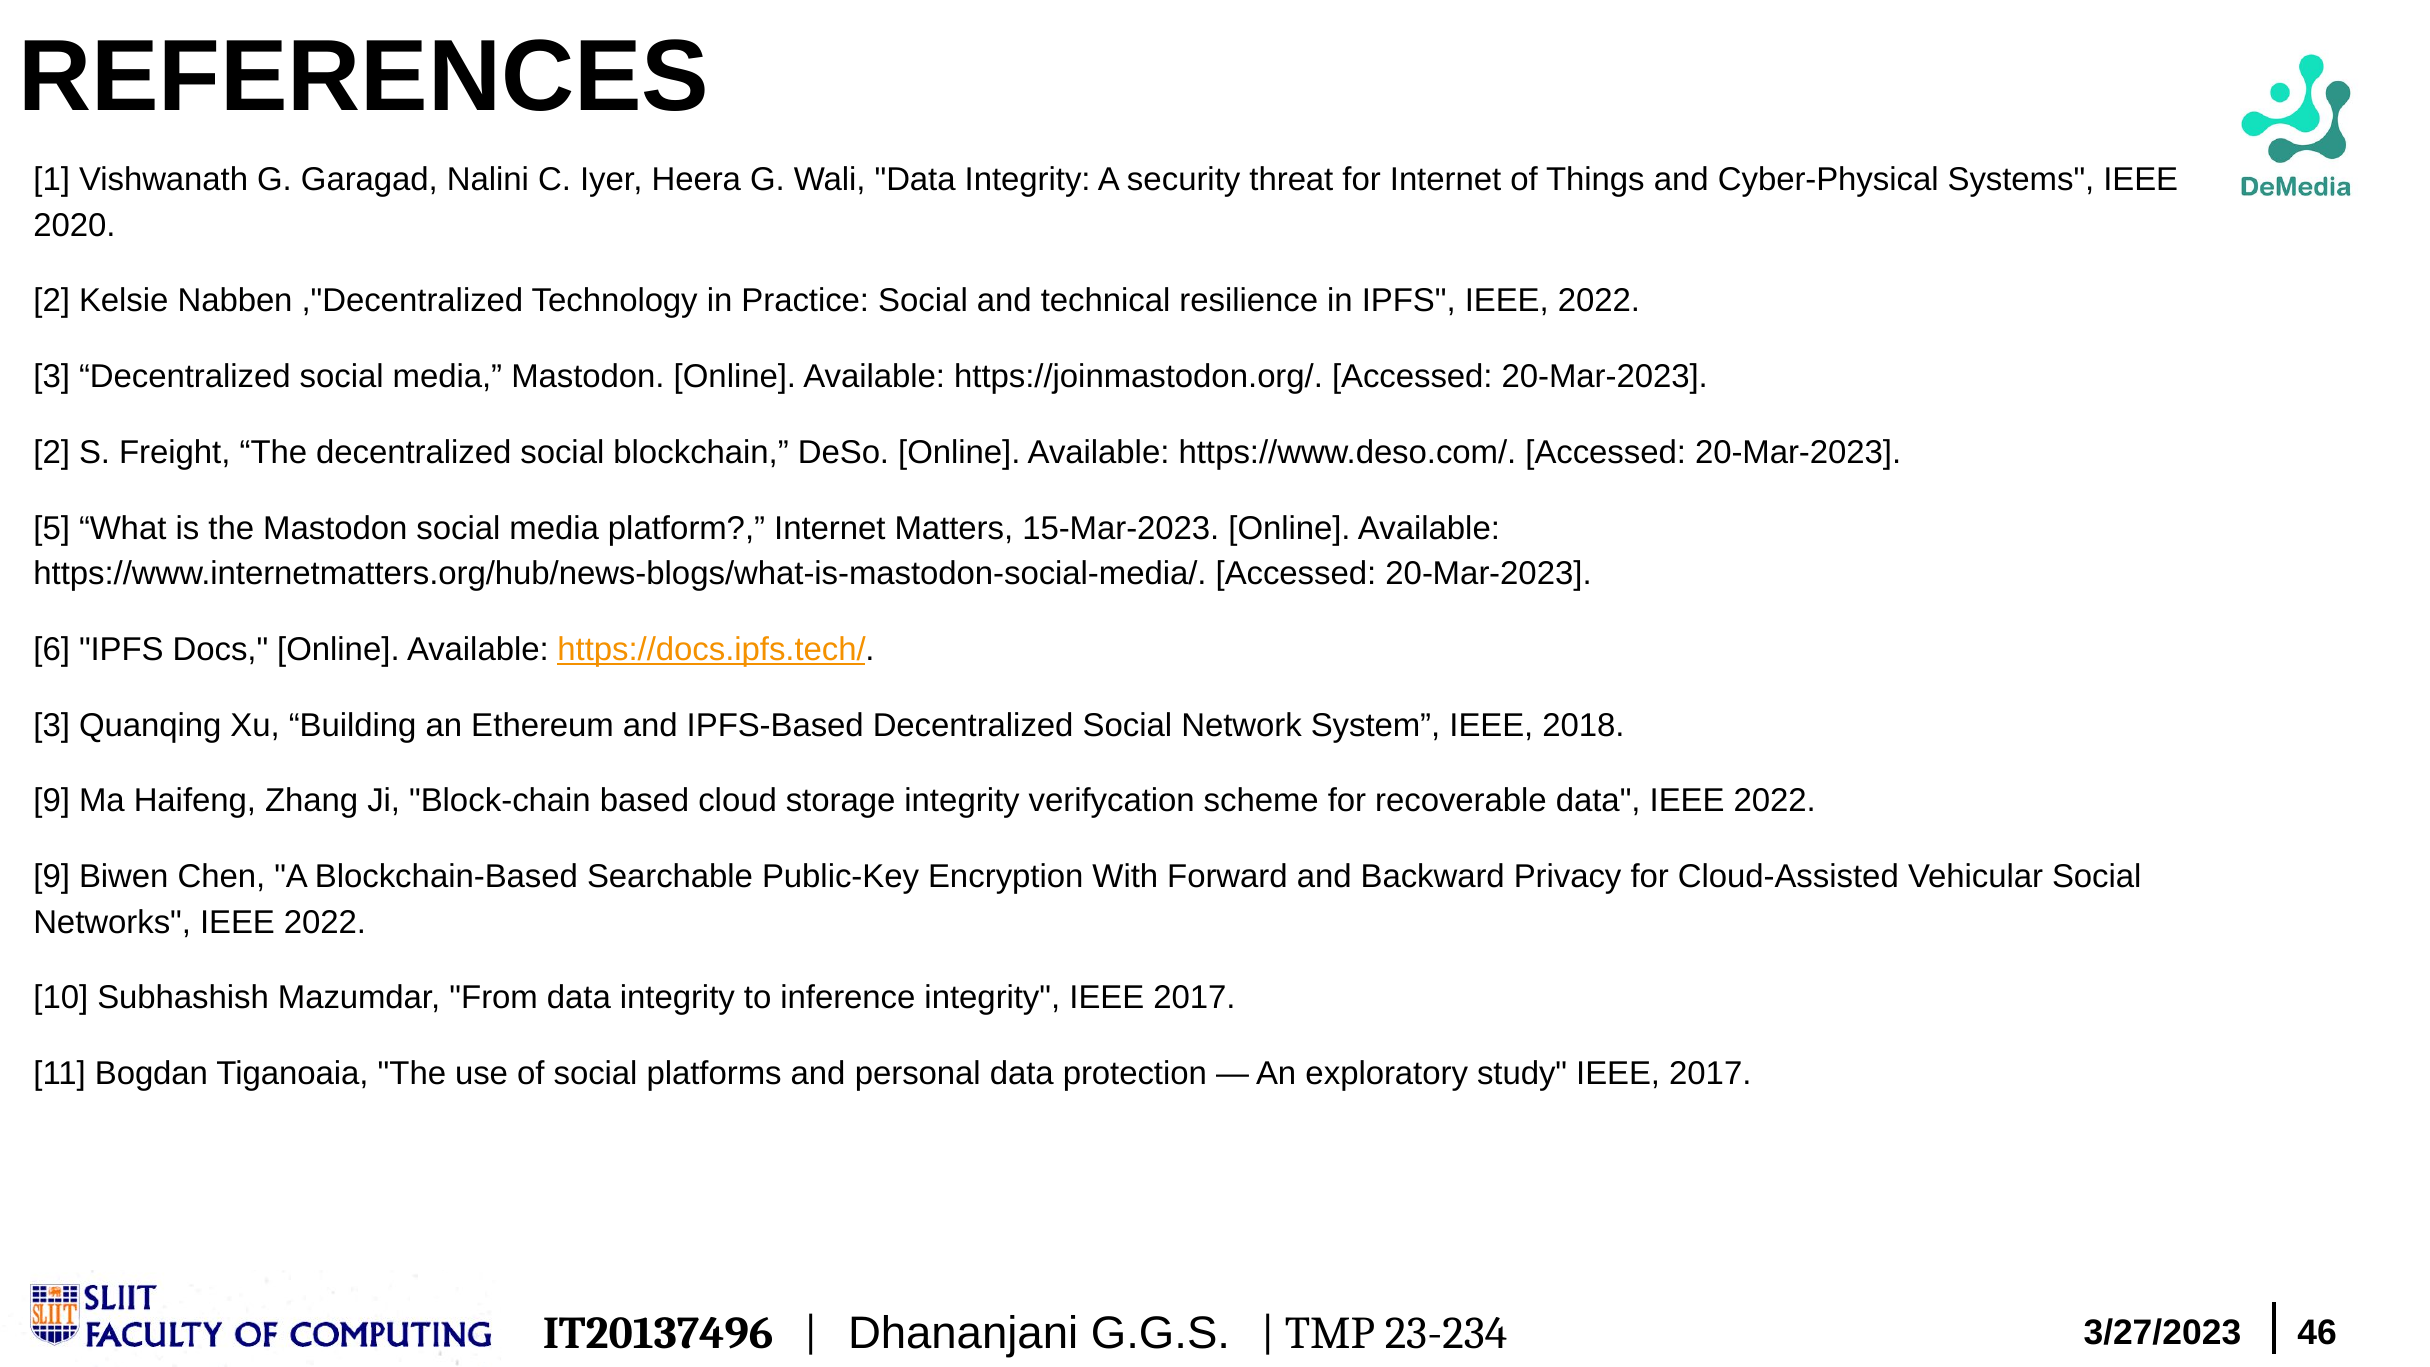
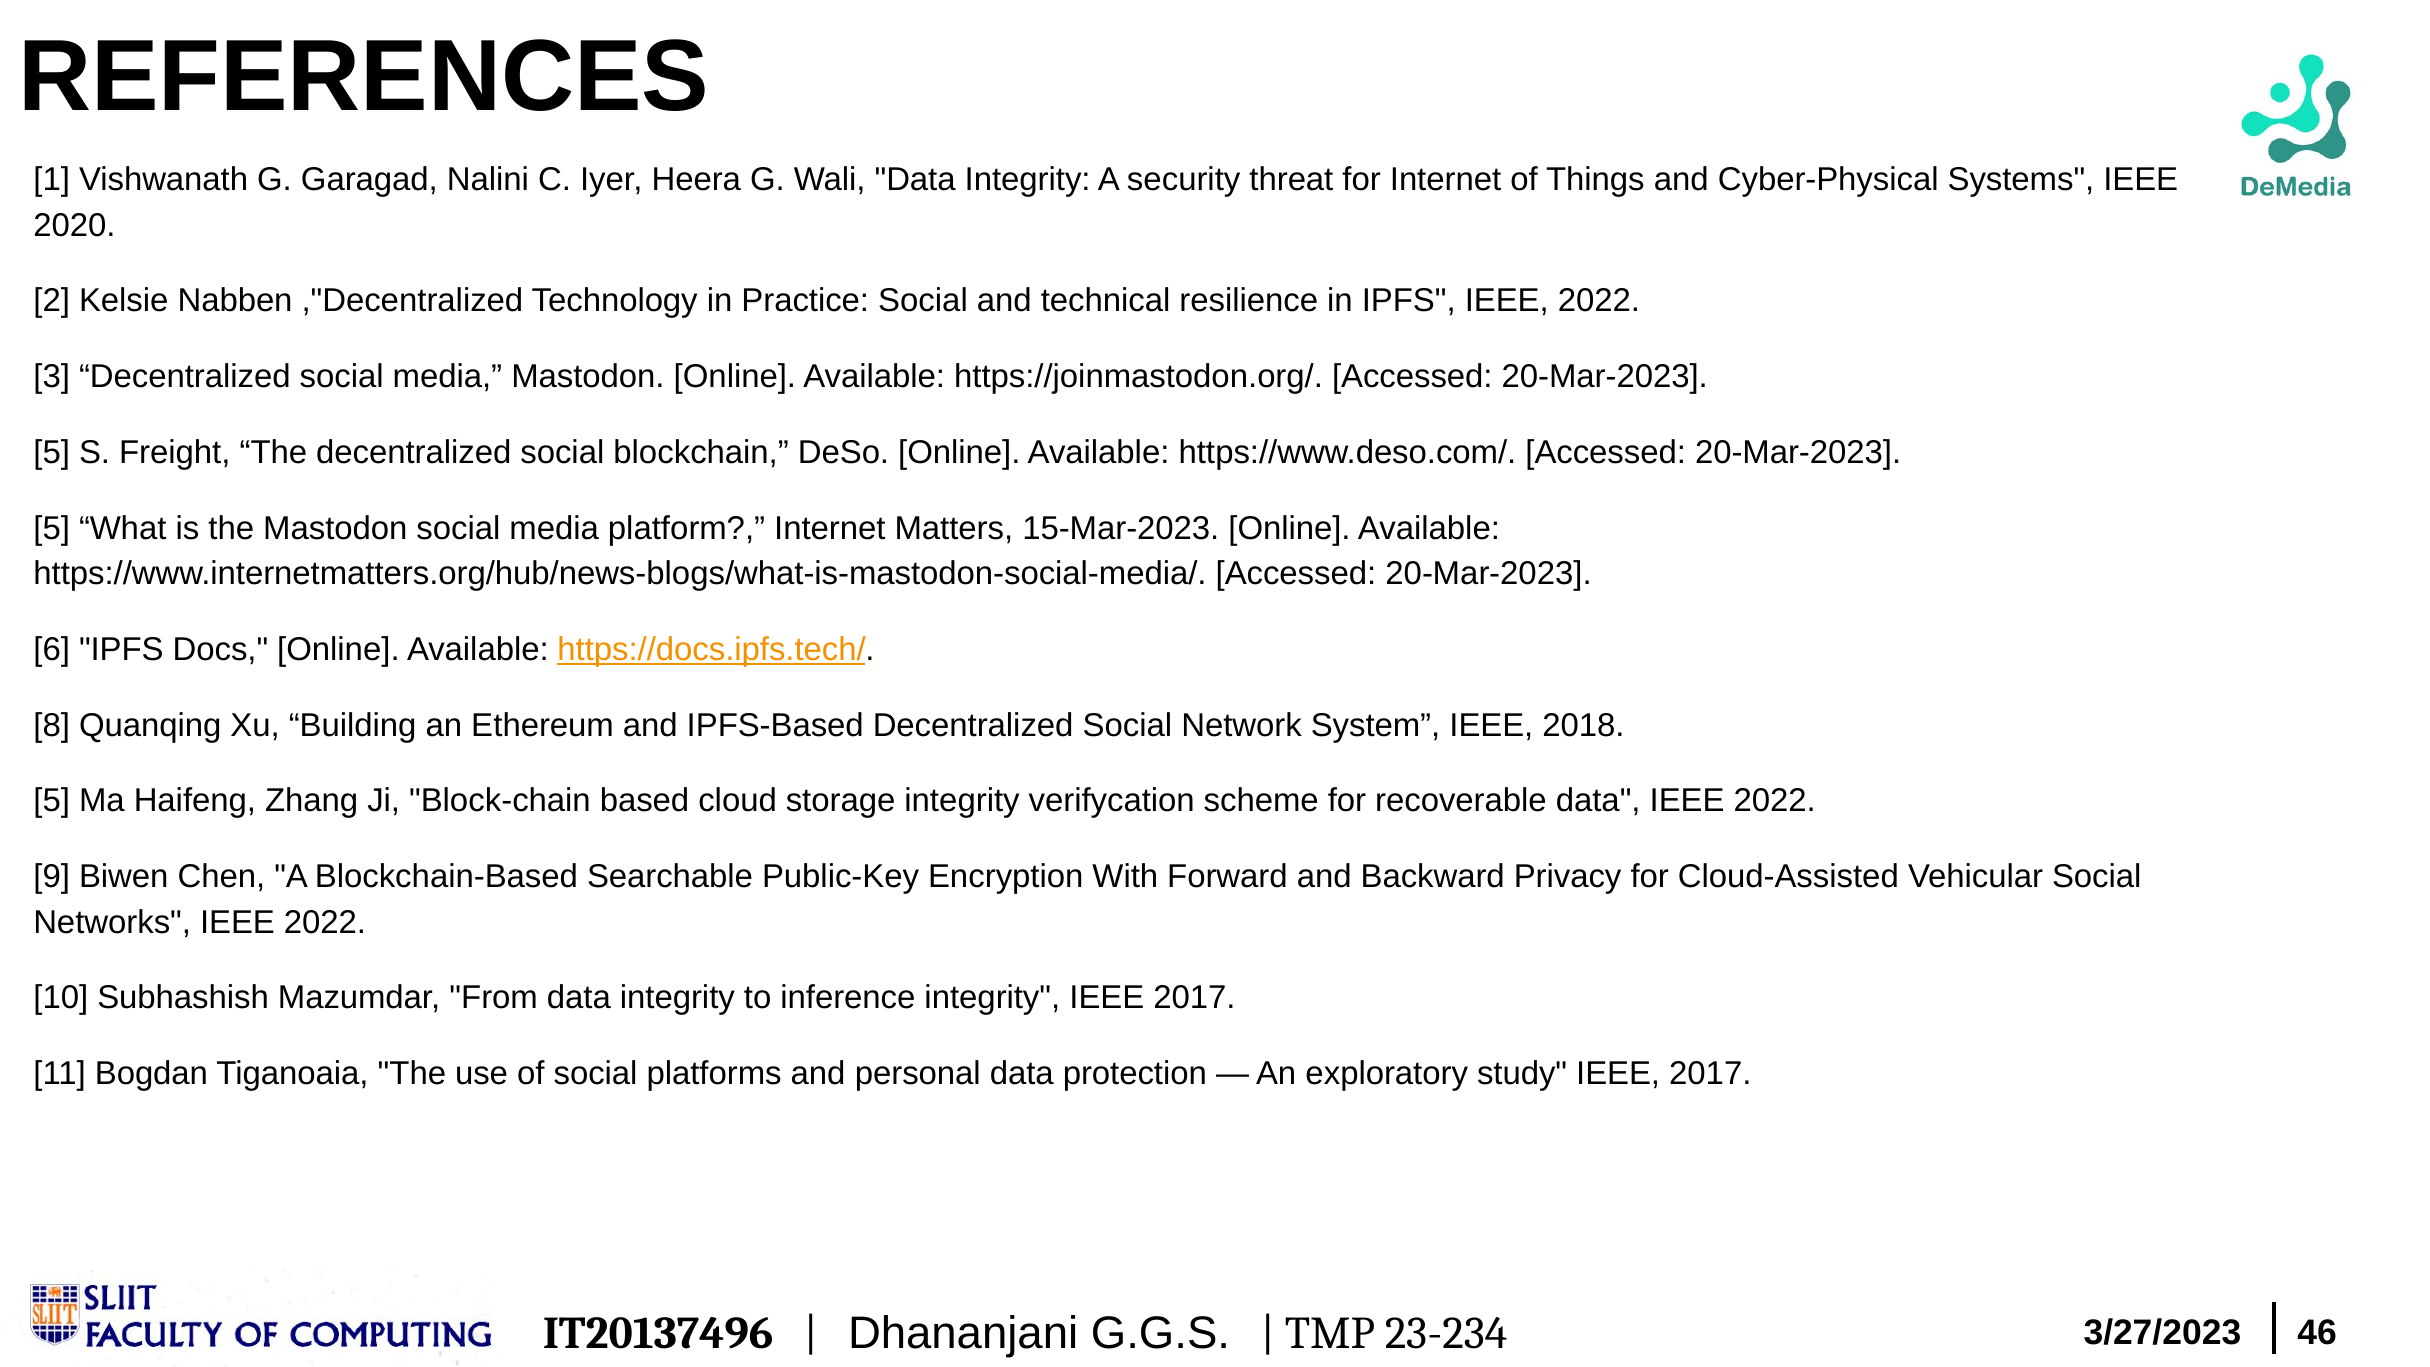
2 at (52, 453): 2 -> 5
3 at (52, 725): 3 -> 8
9 at (52, 801): 9 -> 5
